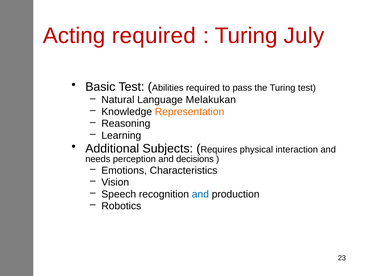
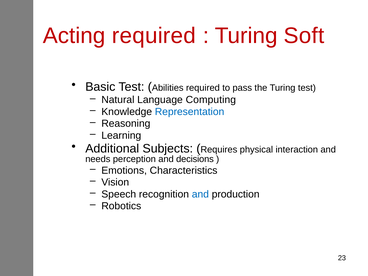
July: July -> Soft
Melakukan: Melakukan -> Computing
Representation colour: orange -> blue
